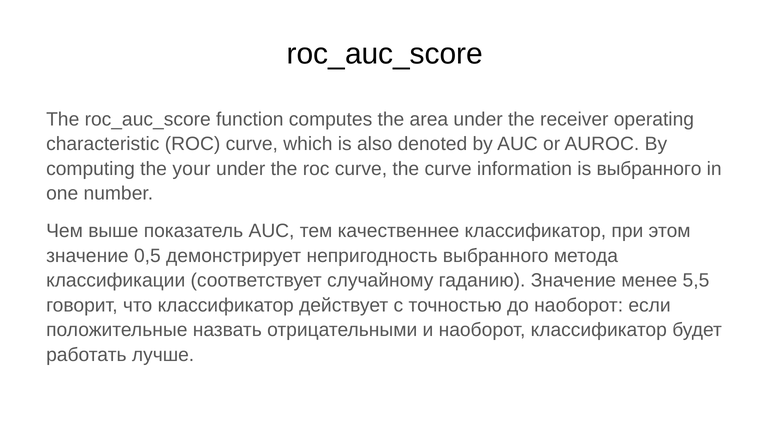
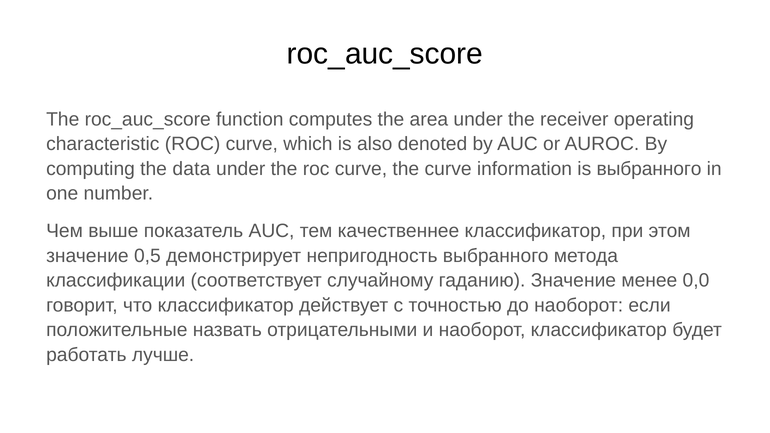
your: your -> data
5,5: 5,5 -> 0,0
